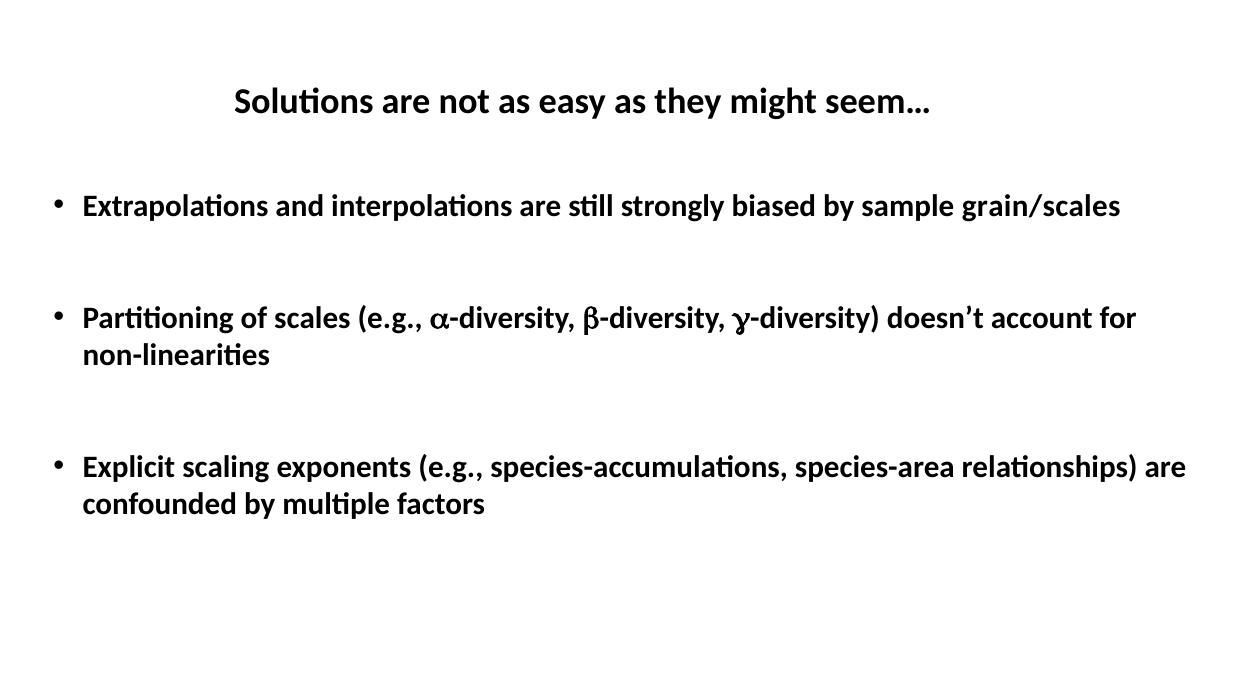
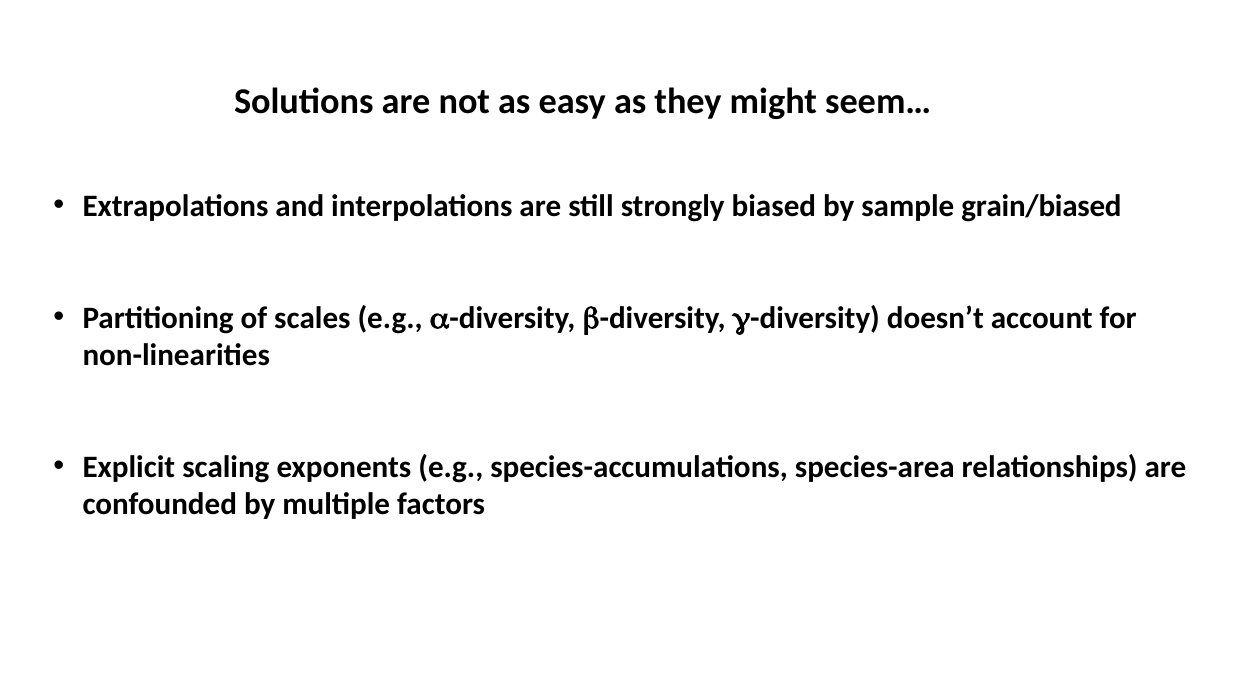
grain/scales: grain/scales -> grain/biased
